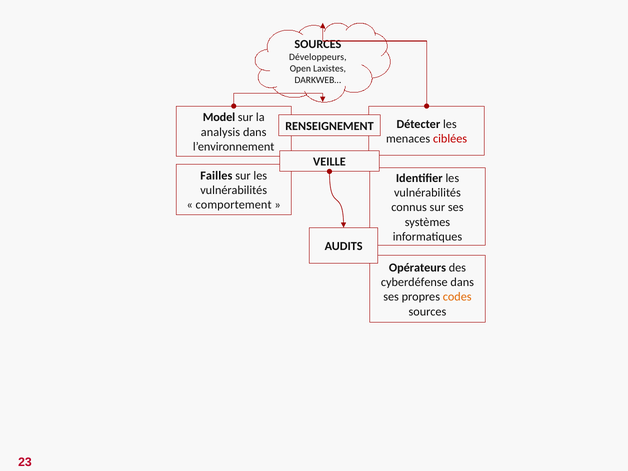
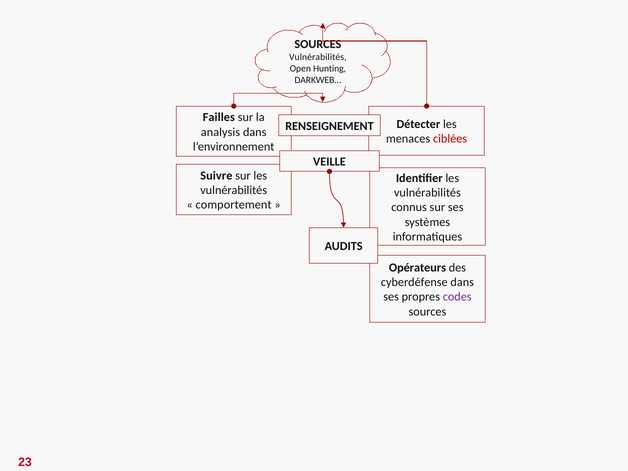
Développeurs at (318, 57): Développeurs -> Vulnérabilités
Laxistes: Laxistes -> Hunting
Model: Model -> Failles
Failles: Failles -> Suivre
codes colour: orange -> purple
